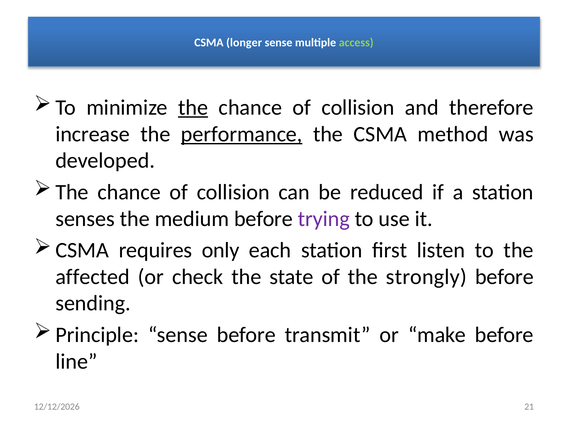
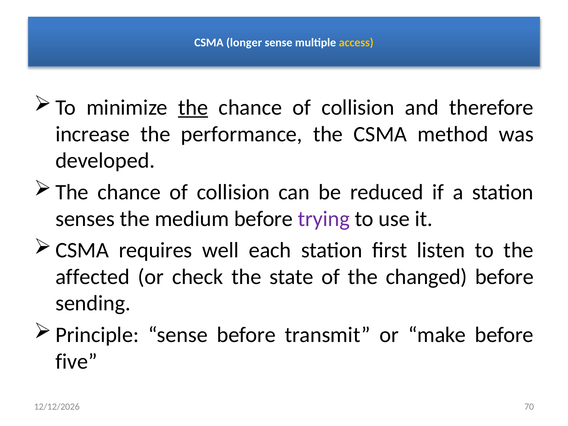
access colour: light green -> yellow
performance underline: present -> none
only: only -> well
strongly: strongly -> changed
line: line -> five
21: 21 -> 70
